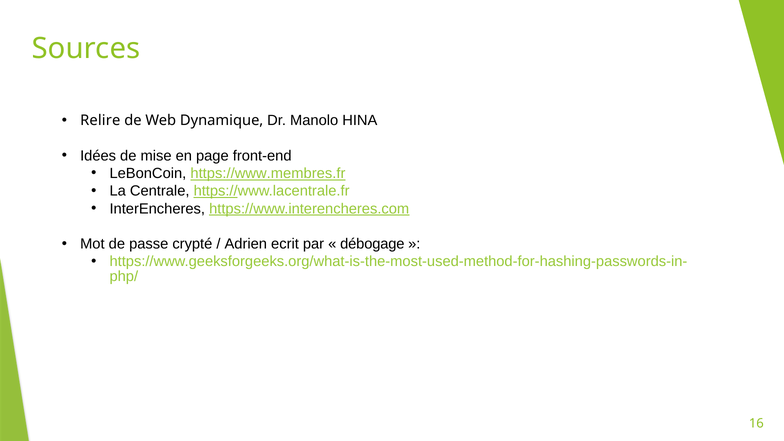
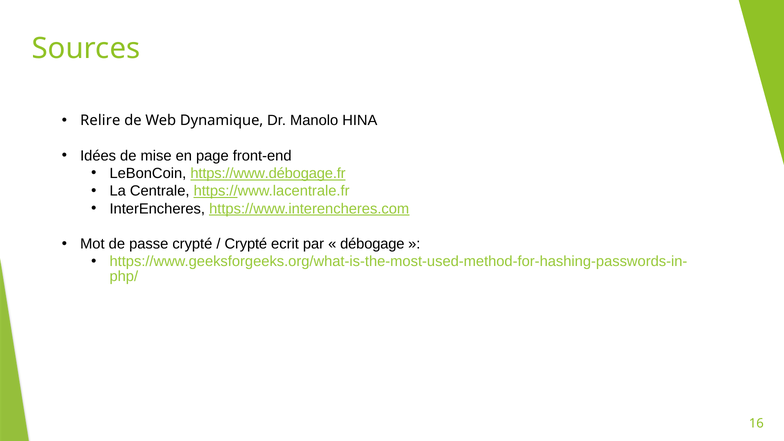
https://www.membres.fr: https://www.membres.fr -> https://www.débogage.fr
Adrien at (246, 244): Adrien -> Crypté
